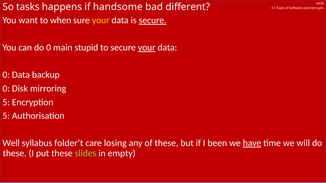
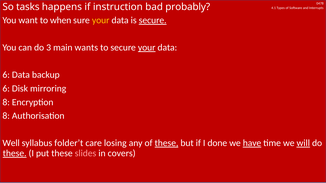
handsome: handsome -> instruction
different: different -> probably
do 0: 0 -> 3
stupid: stupid -> wants
0 at (6, 75): 0 -> 6
0 at (6, 89): 0 -> 6
5 at (6, 102): 5 -> 8
5 at (6, 116): 5 -> 8
these at (166, 143) underline: none -> present
been: been -> done
will underline: none -> present
these at (15, 154) underline: none -> present
slides colour: light green -> pink
empty: empty -> covers
